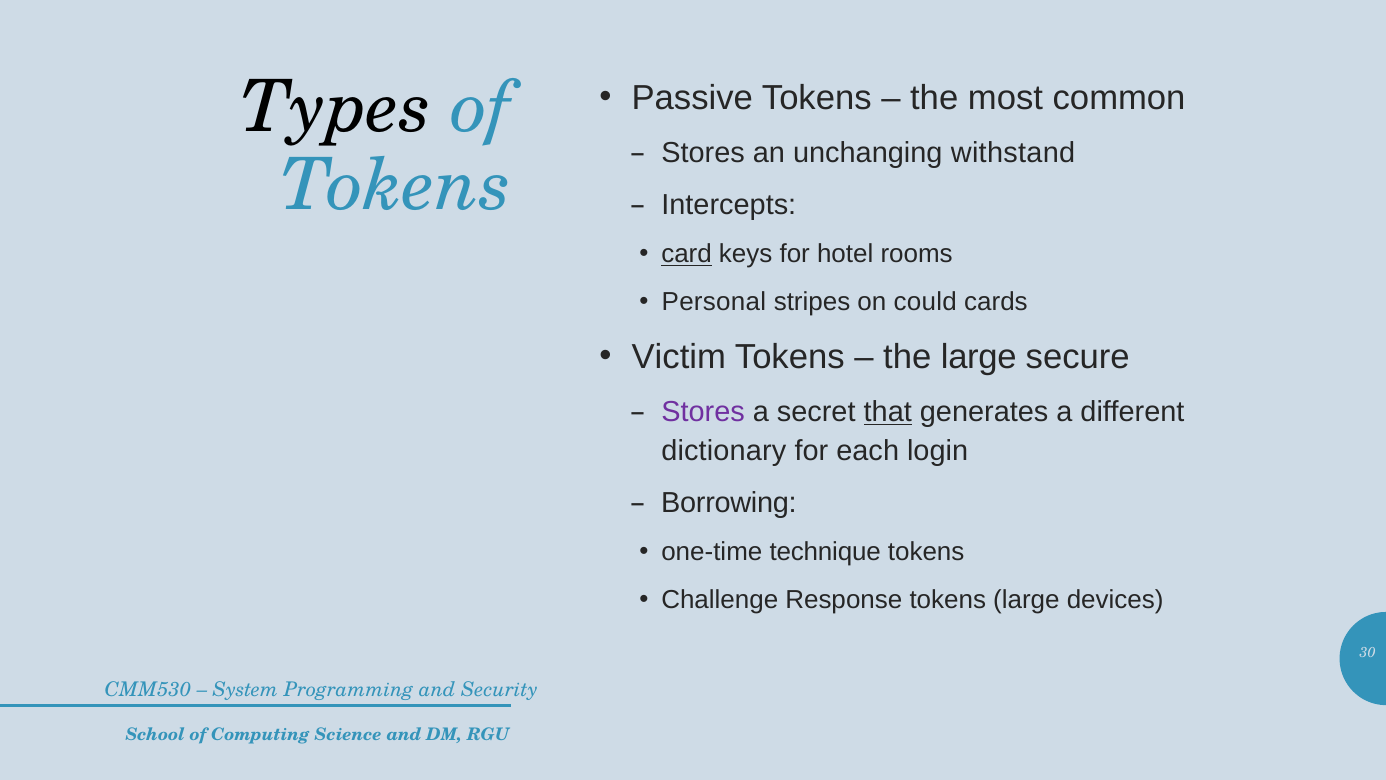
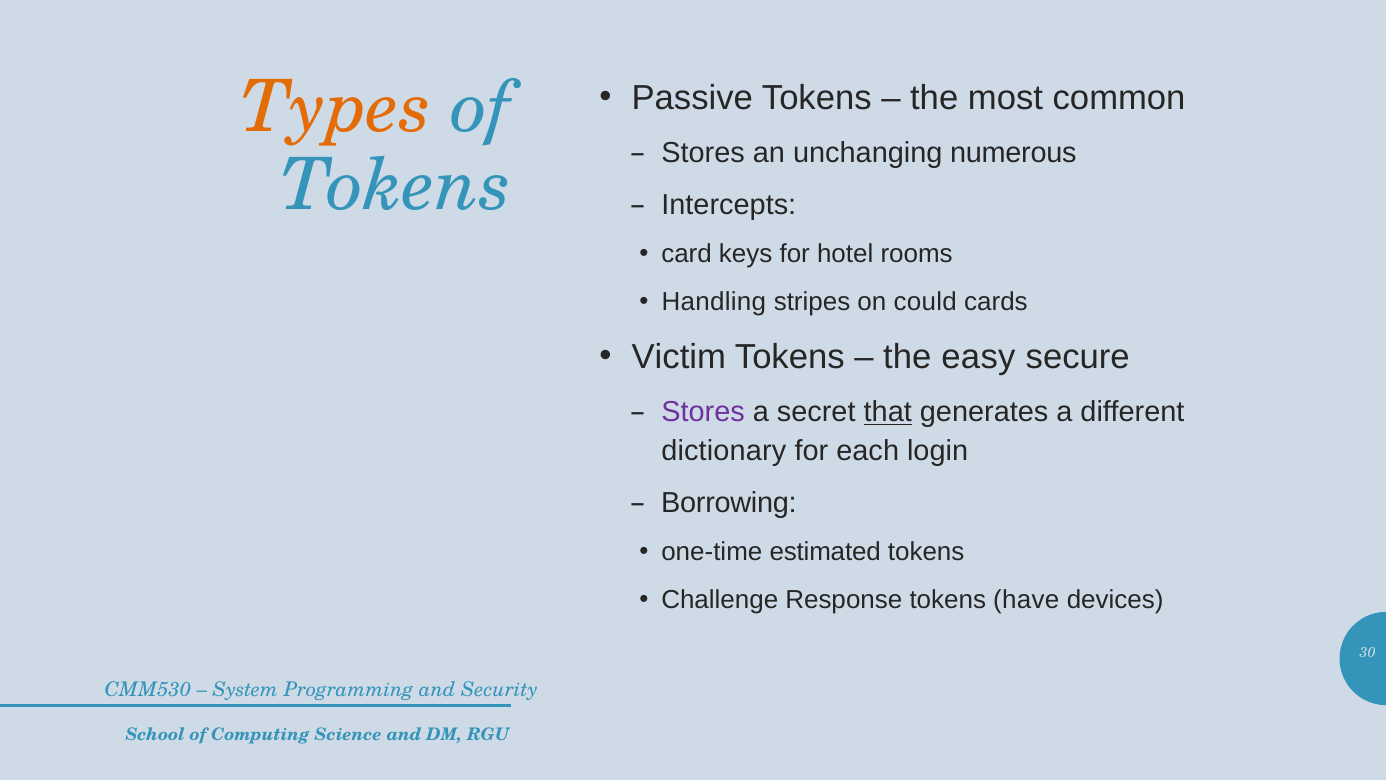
Types colour: black -> orange
withstand: withstand -> numerous
card underline: present -> none
Personal: Personal -> Handling
the large: large -> easy
technique: technique -> estimated
tokens large: large -> have
